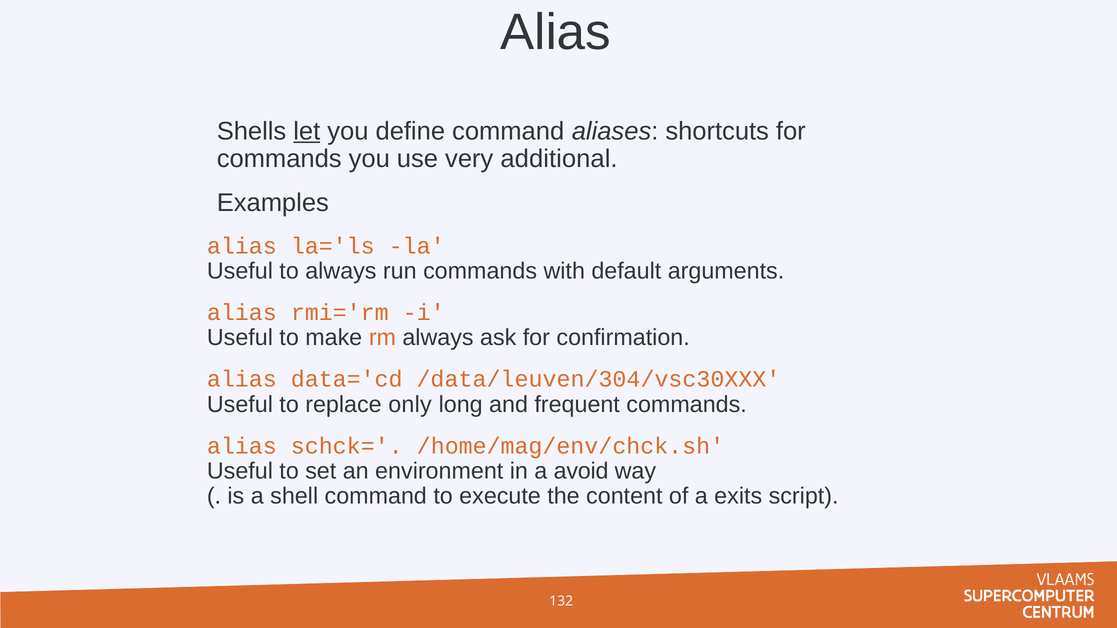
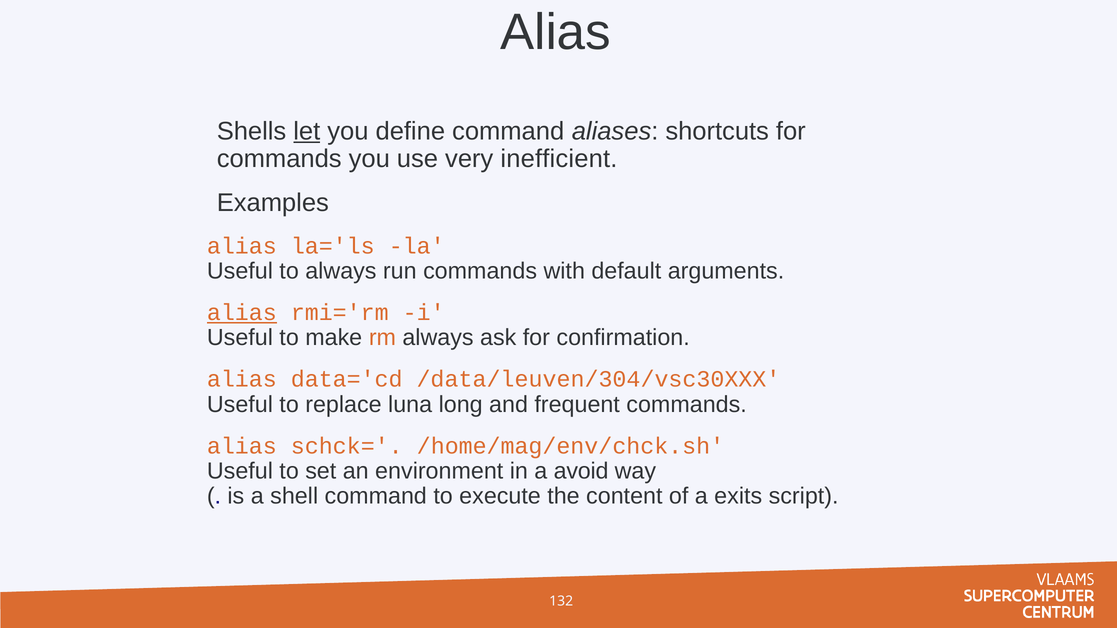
additional: additional -> inefficient
alias at (242, 313) underline: none -> present
only: only -> luna
